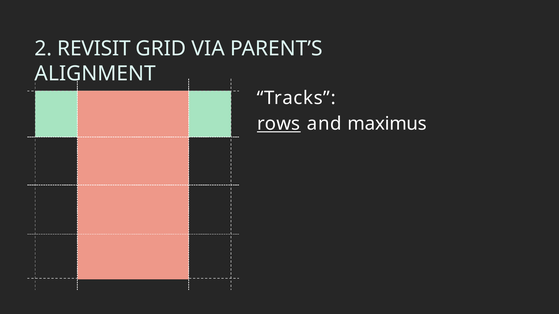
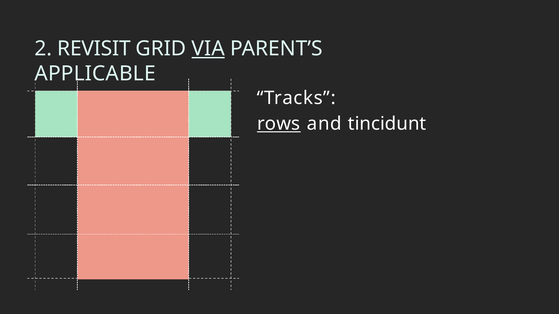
VIA underline: none -> present
ALIGNMENT: ALIGNMENT -> APPLICABLE
maximus: maximus -> tincidunt
